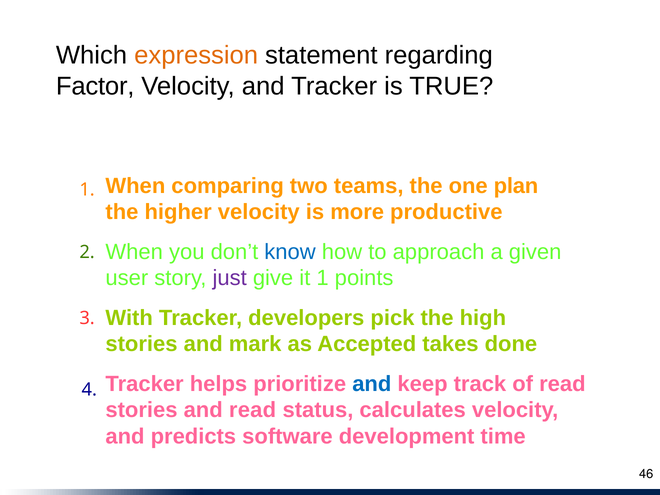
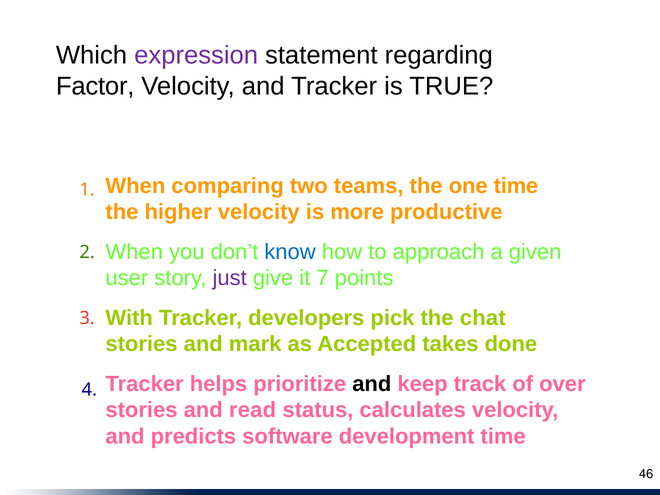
expression colour: orange -> purple
one plan: plan -> time
it 1: 1 -> 7
high: high -> chat
and at (372, 384) colour: blue -> black
of read: read -> over
